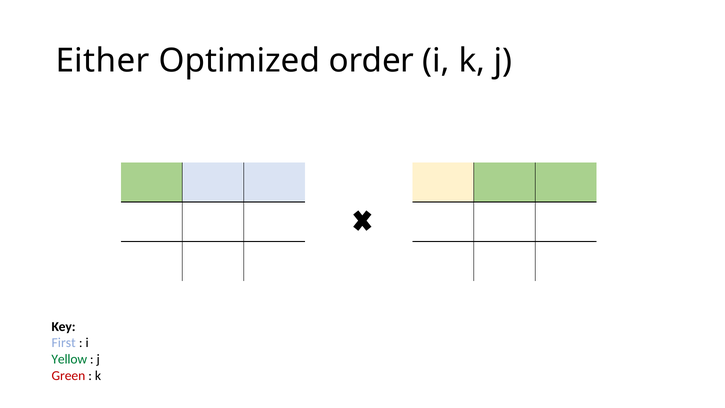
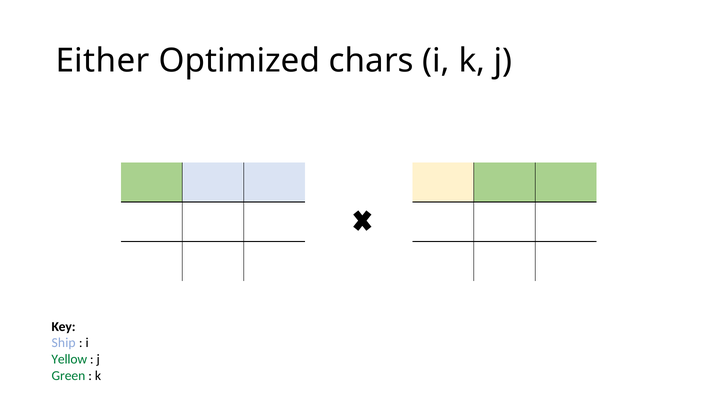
order: order -> chars
First: First -> Ship
Green colour: red -> green
